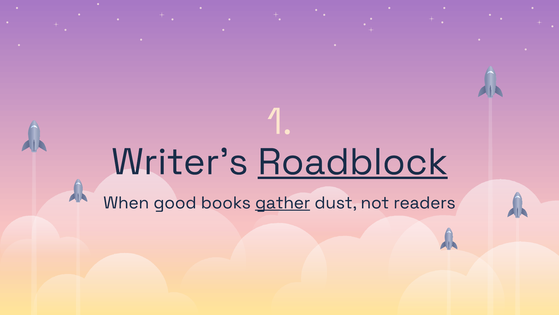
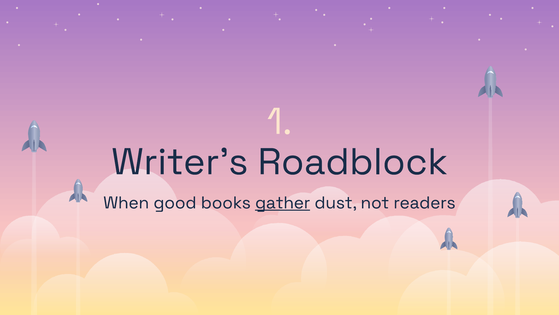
Roadblock underline: present -> none
